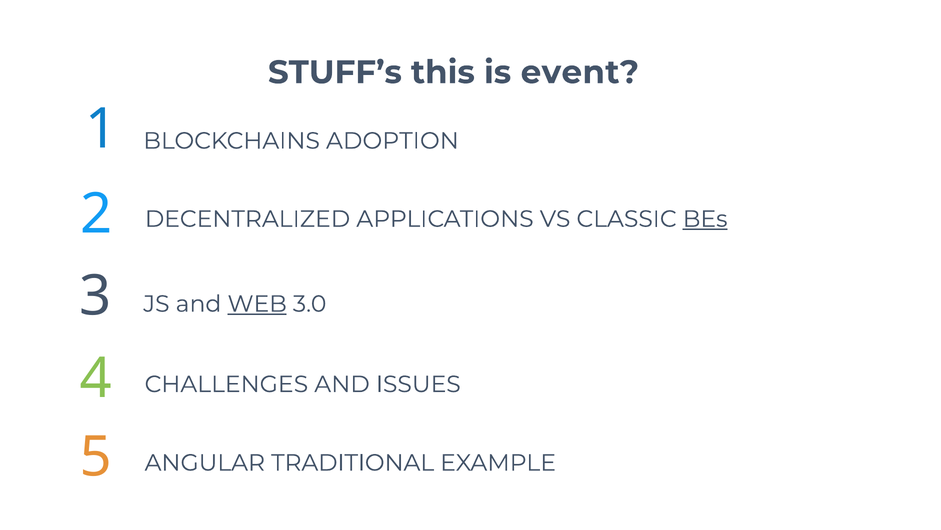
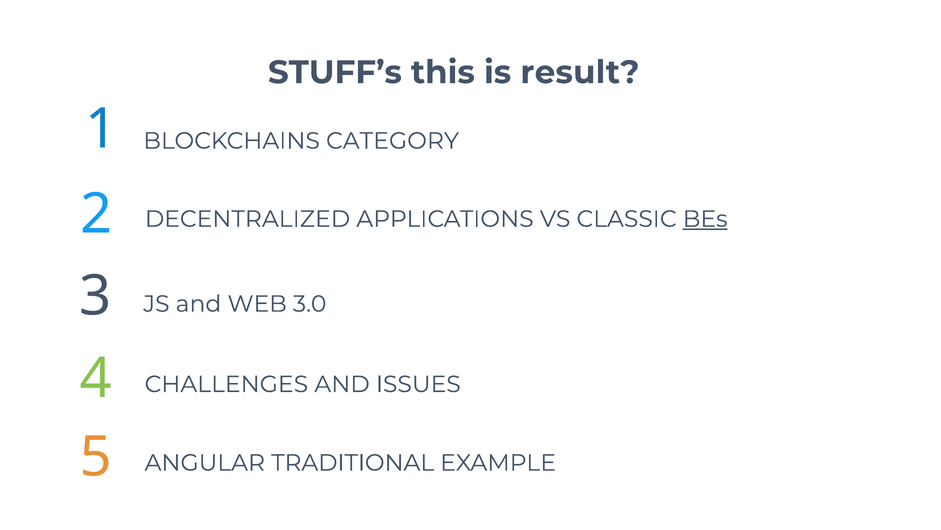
event: event -> result
ADOPTION: ADOPTION -> CATEGORY
WEB underline: present -> none
